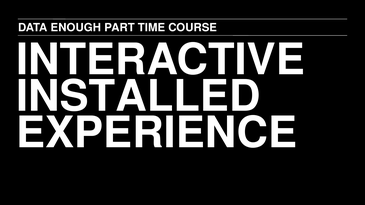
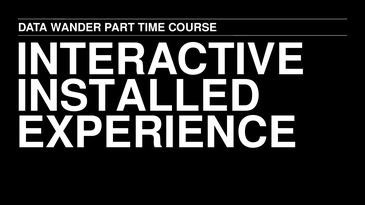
ENOUGH: ENOUGH -> WANDER
